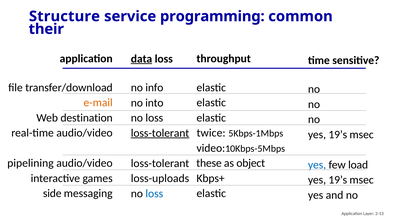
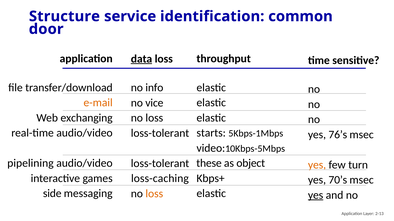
programming: programming -> identification
their: their -> door
into: into -> vice
destination: destination -> exchanging
twice: twice -> starts
loss-tolerant at (160, 133) underline: present -> none
19’s at (338, 135): 19’s -> 76’s
yes at (317, 165) colour: blue -> orange
load: load -> turn
loss-uploads: loss-uploads -> loss-caching
19’s at (338, 180): 19’s -> 70’s
loss at (154, 194) colour: blue -> orange
yes at (316, 196) underline: none -> present
